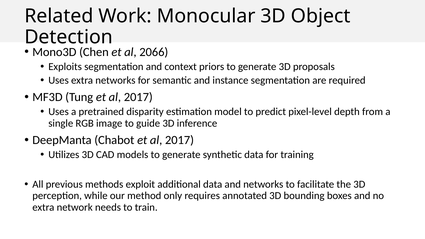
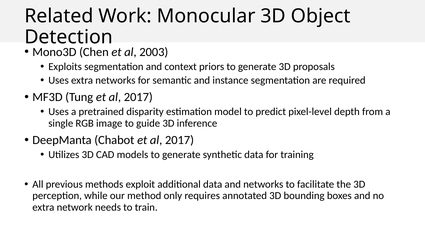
2066: 2066 -> 2003
